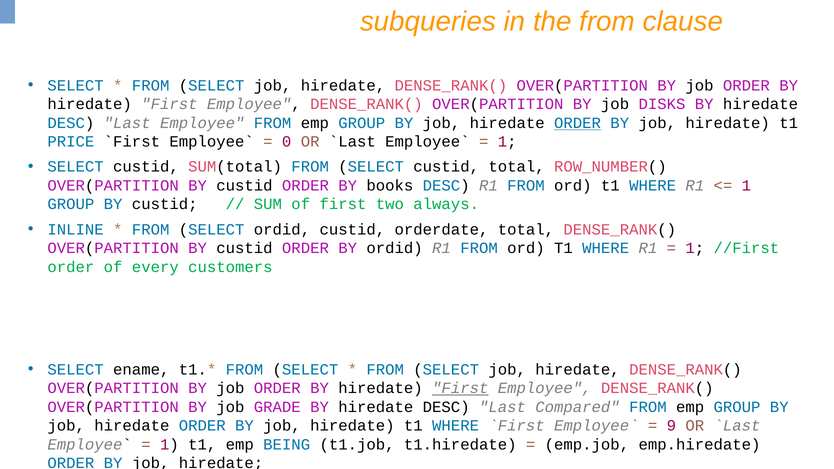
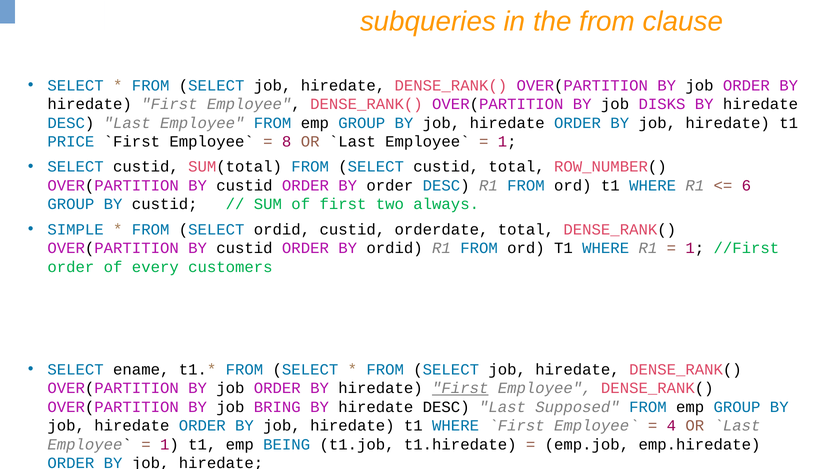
ORDER at (578, 123) underline: present -> none
0: 0 -> 8
BY books: books -> order
1 at (746, 186): 1 -> 6
INLINE: INLINE -> SIMPLE
GRADE: GRADE -> BRING
Compared: Compared -> Supposed
9: 9 -> 4
